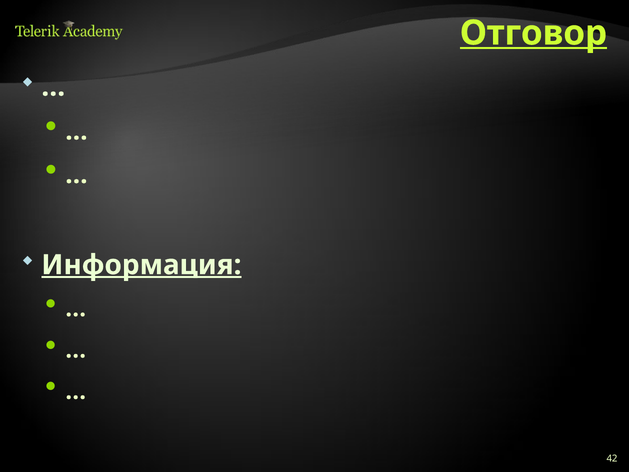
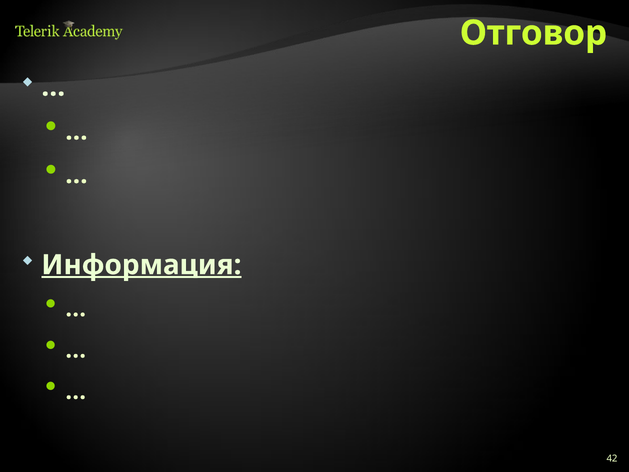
Отговор underline: present -> none
